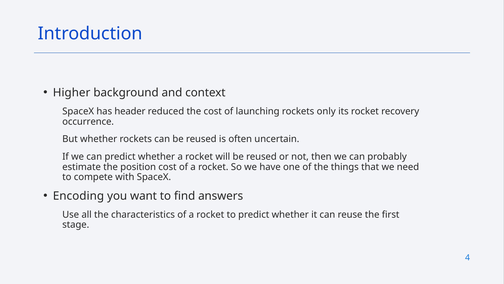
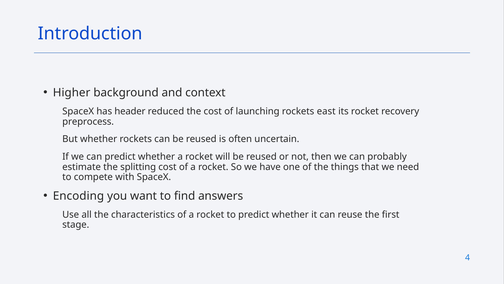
only: only -> east
occurrence: occurrence -> preprocess
position: position -> splitting
